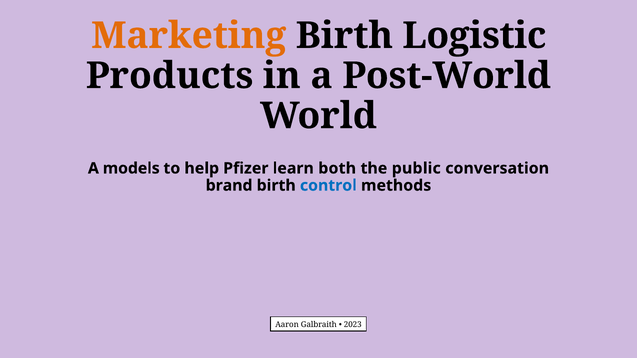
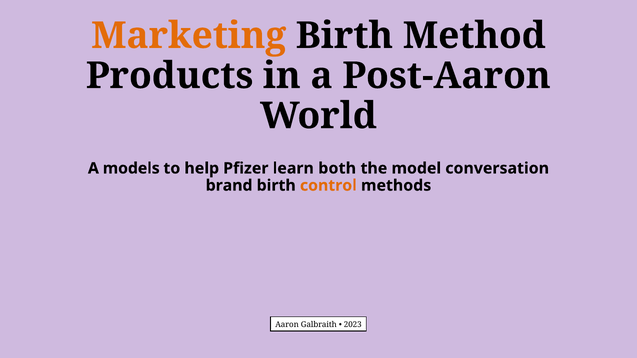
Logistic: Logistic -> Method
Post-World: Post-World -> Post-Aaron
public: public -> model
control colour: blue -> orange
